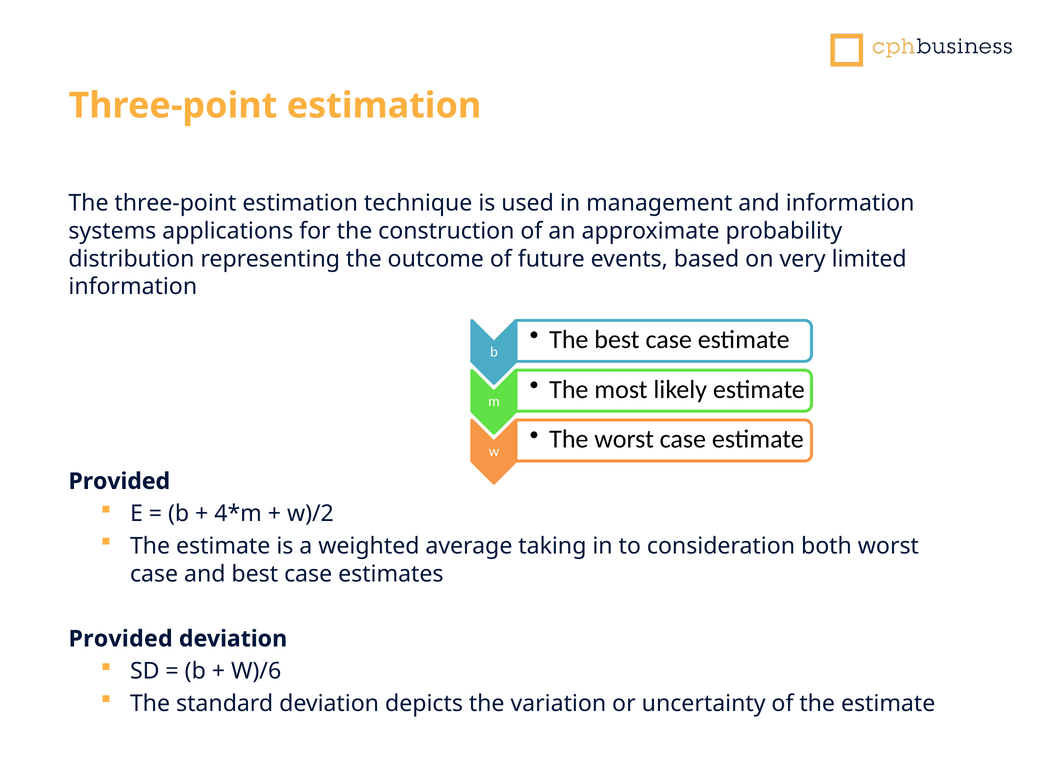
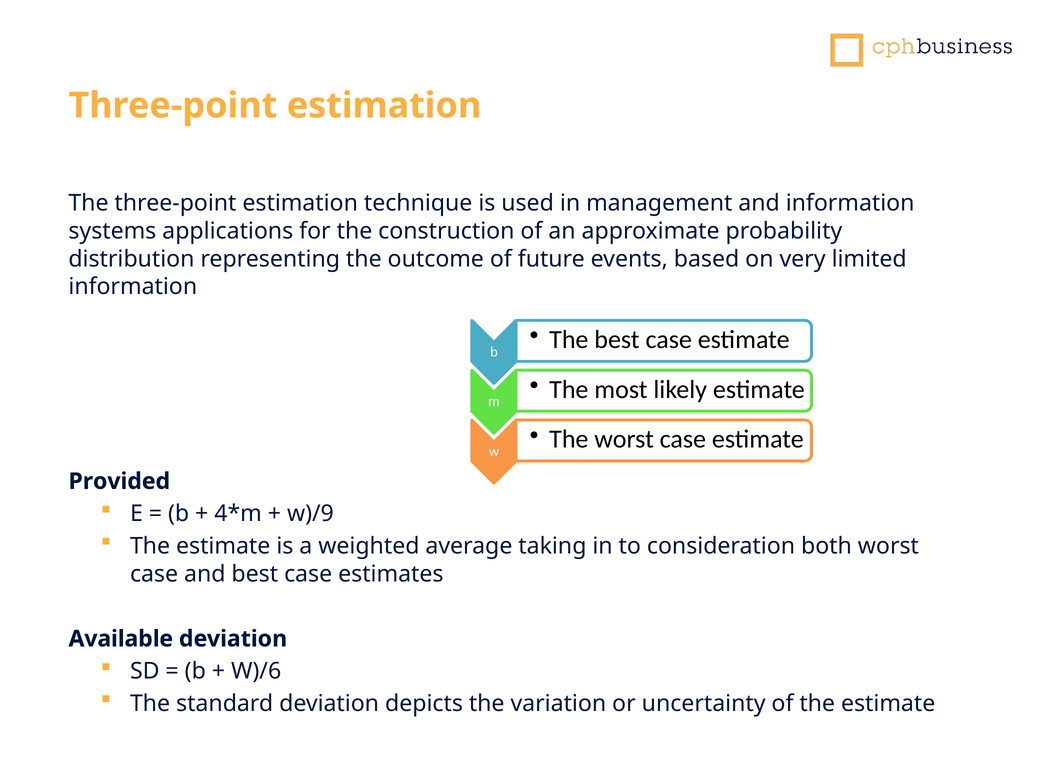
w)/2: w)/2 -> w)/9
Provided at (121, 639): Provided -> Available
